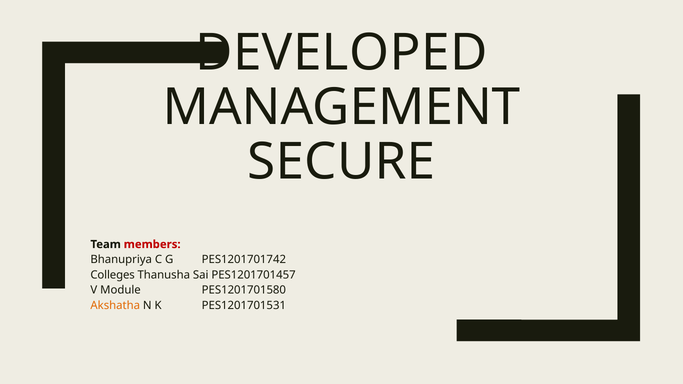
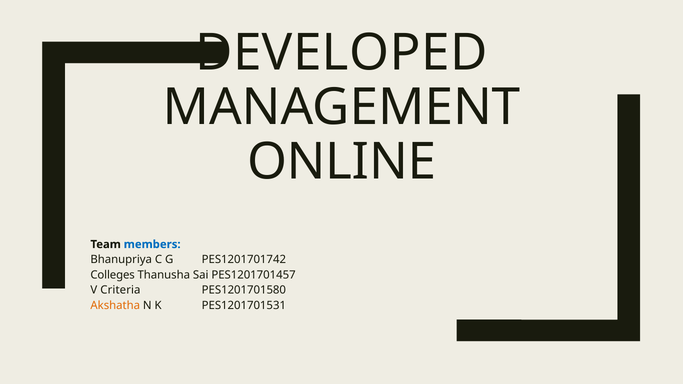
SECURE: SECURE -> ONLINE
members colour: red -> blue
Module: Module -> Criteria
